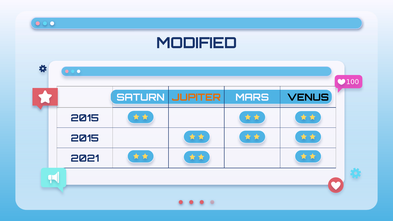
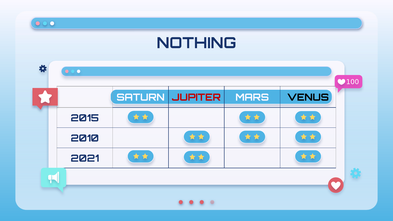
MODIFIED: MODIFIED -> NOTHING
JUPITER colour: orange -> red
2015 at (85, 138): 2015 -> 2010
